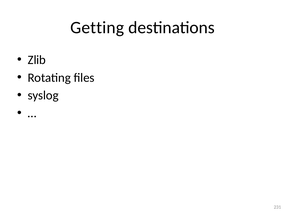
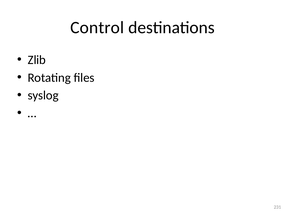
Getting: Getting -> Control
